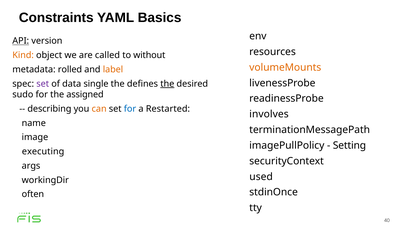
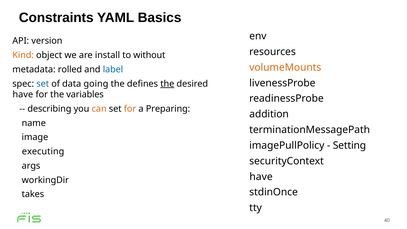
API underline: present -> none
called: called -> install
label colour: orange -> blue
set at (43, 84) colour: purple -> blue
single: single -> going
sudo at (23, 95): sudo -> have
assigned: assigned -> variables
for at (130, 109) colour: blue -> orange
Restarted: Restarted -> Preparing
involves: involves -> addition
used at (261, 177): used -> have
often: often -> takes
